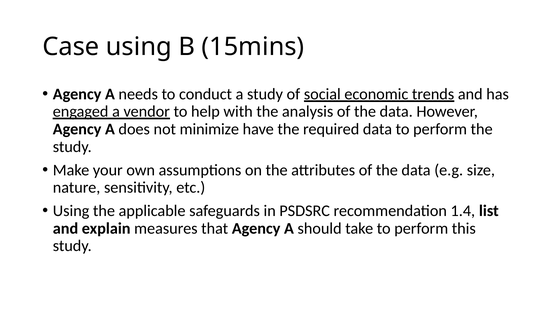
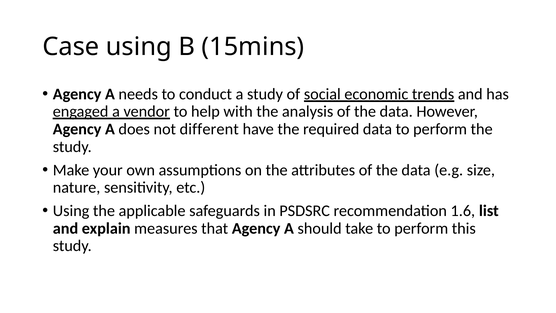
minimize: minimize -> different
1.4: 1.4 -> 1.6
